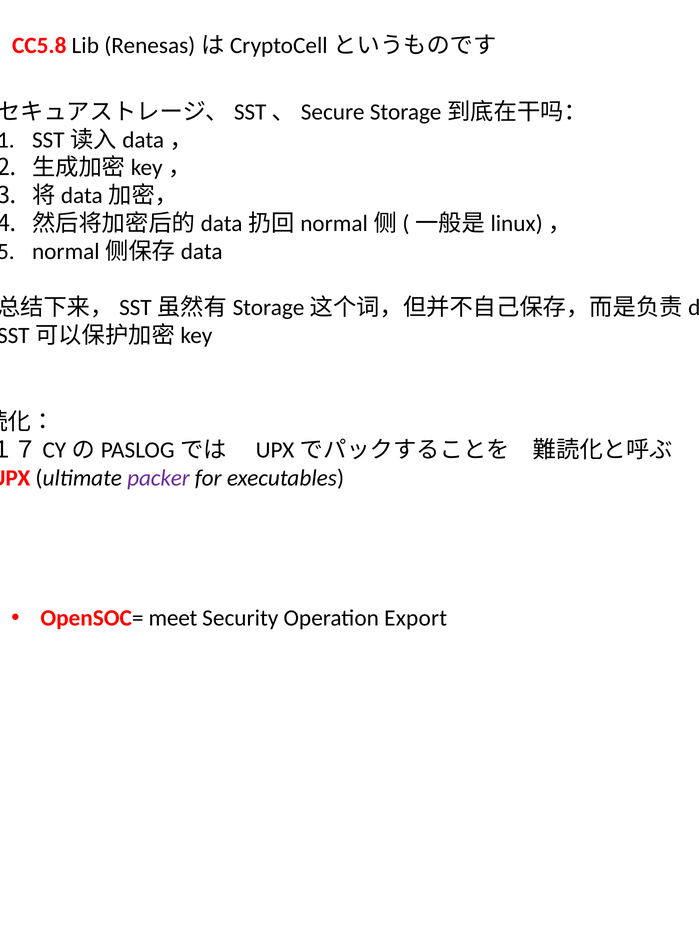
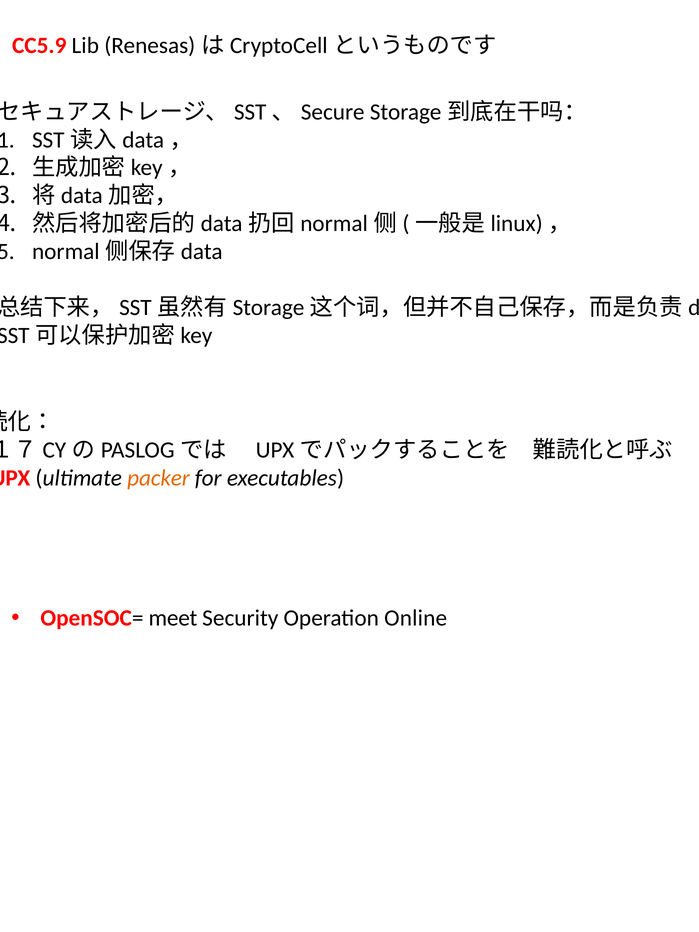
CC5.8: CC5.8 -> CC5.9
packer colour: purple -> orange
Export: Export -> Online
